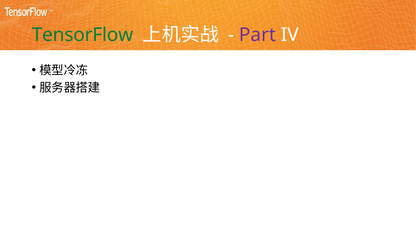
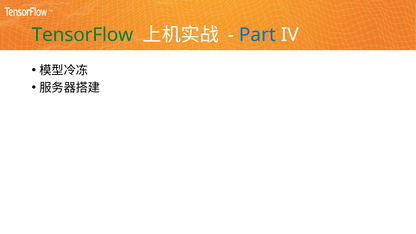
Part colour: purple -> blue
